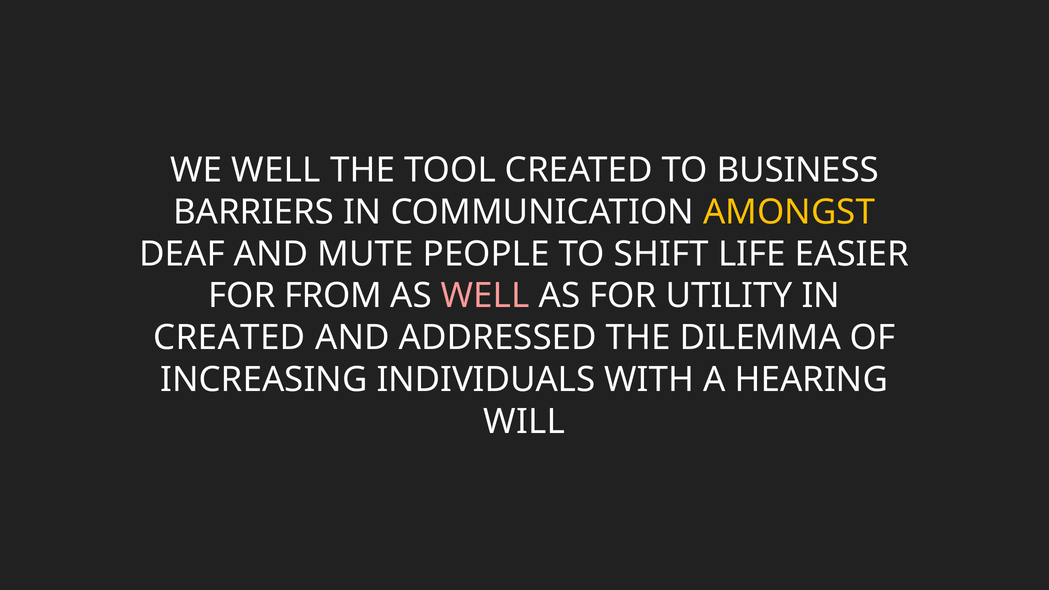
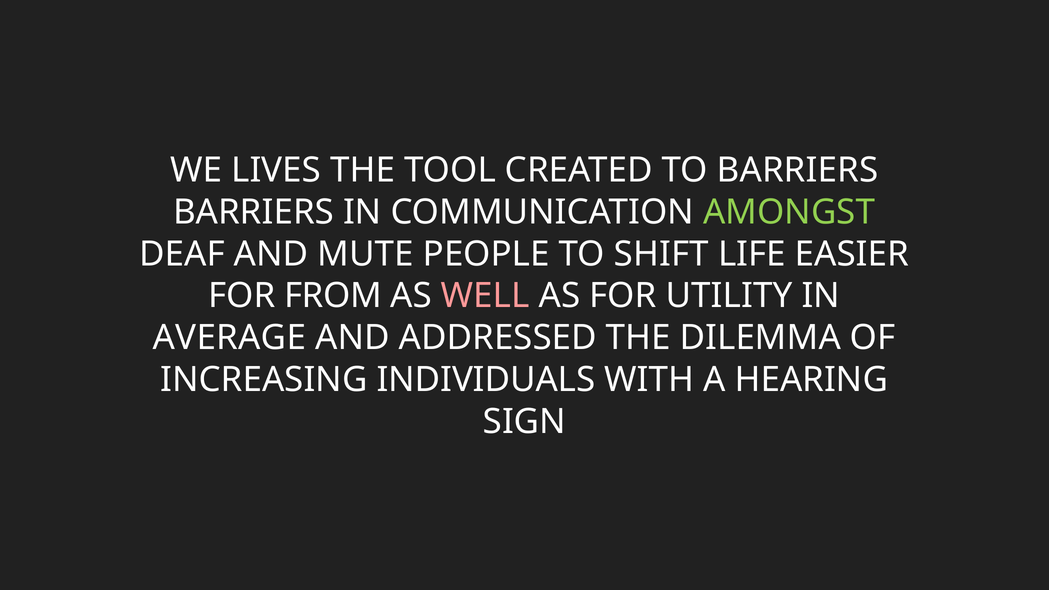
WE WELL: WELL -> LIVES
TO BUSINESS: BUSINESS -> BARRIERS
AMONGST colour: yellow -> light green
CREATED at (229, 338): CREATED -> AVERAGE
WILL: WILL -> SIGN
